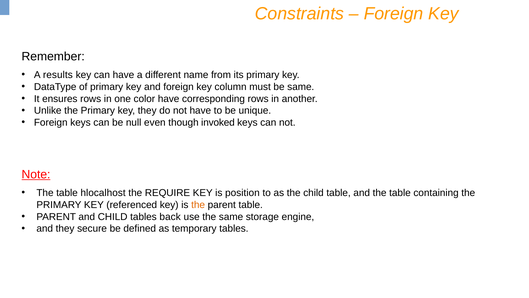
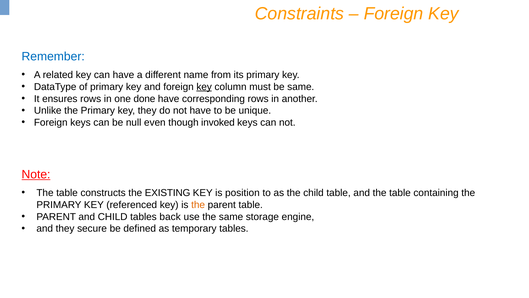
Remember colour: black -> blue
results: results -> related
key at (204, 87) underline: none -> present
color: color -> done
hlocalhost: hlocalhost -> constructs
REQUIRE: REQUIRE -> EXISTING
